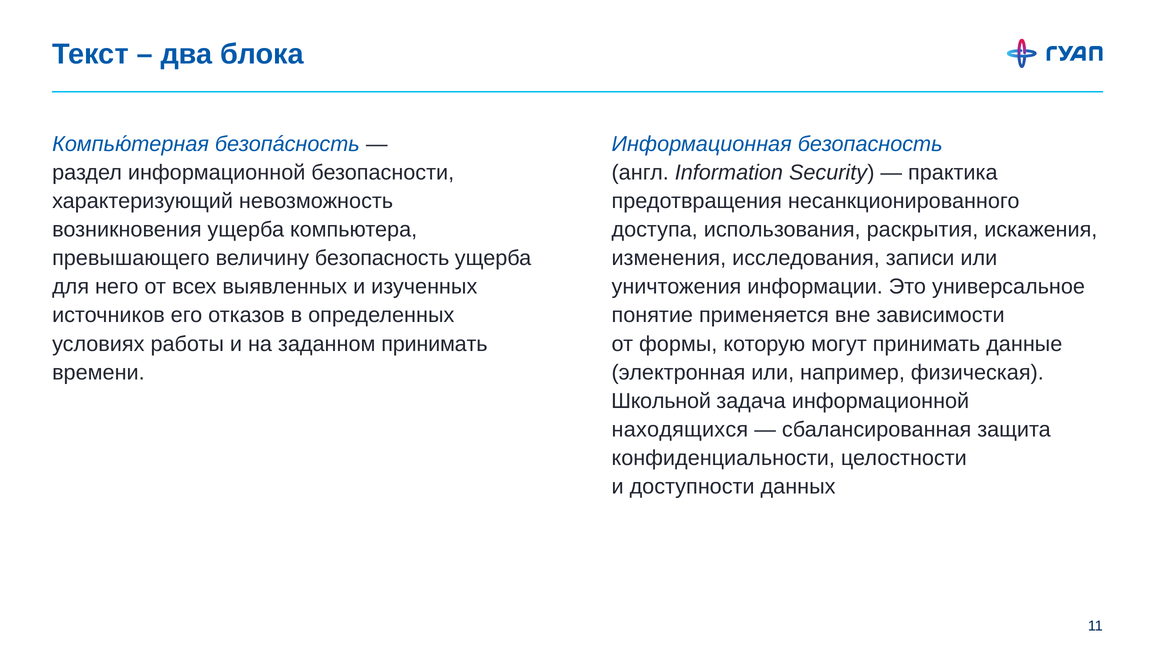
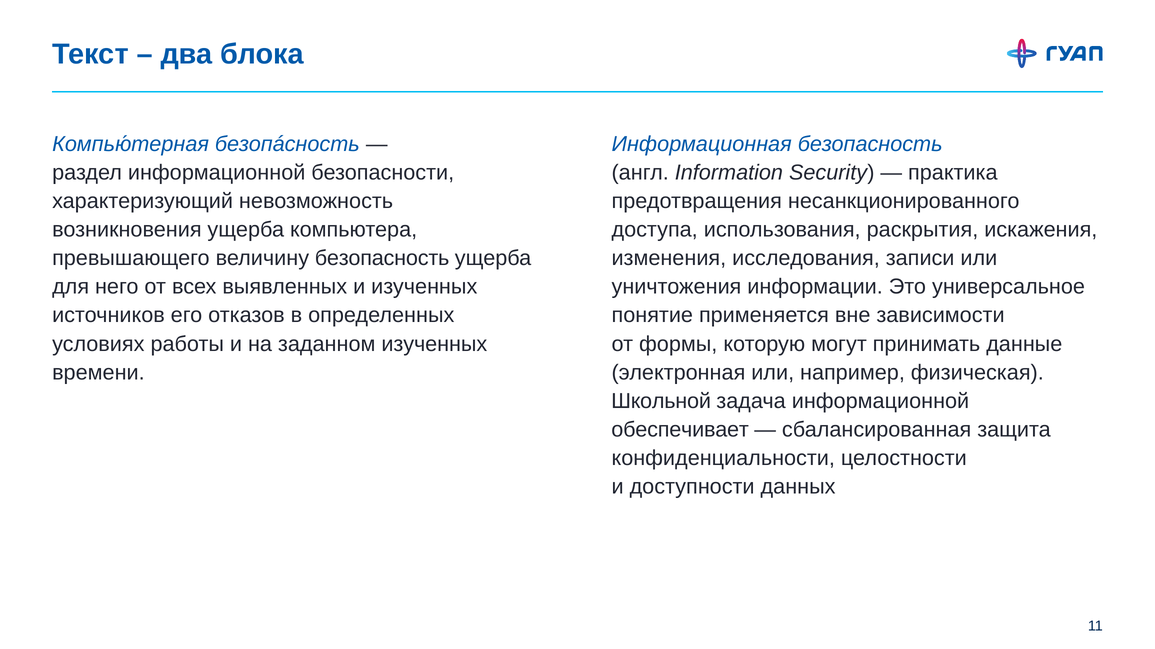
заданном принимать: принимать -> изученных
находящихся: находящихся -> обеспечивает
